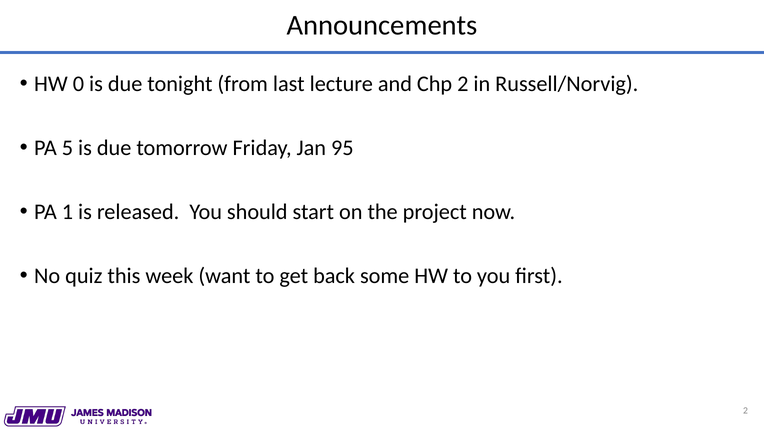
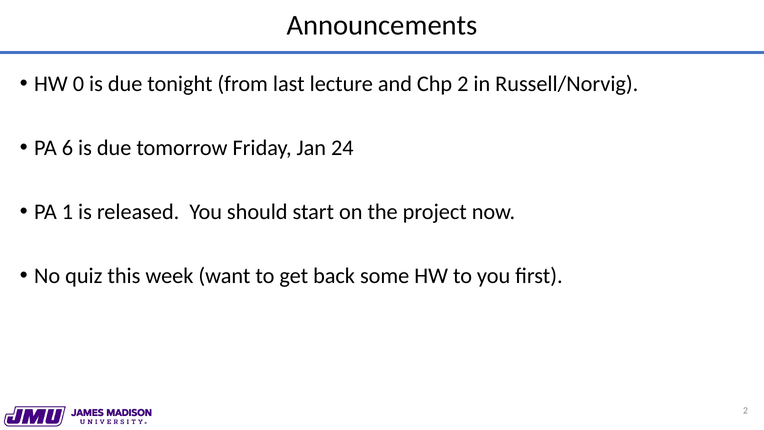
5: 5 -> 6
95: 95 -> 24
